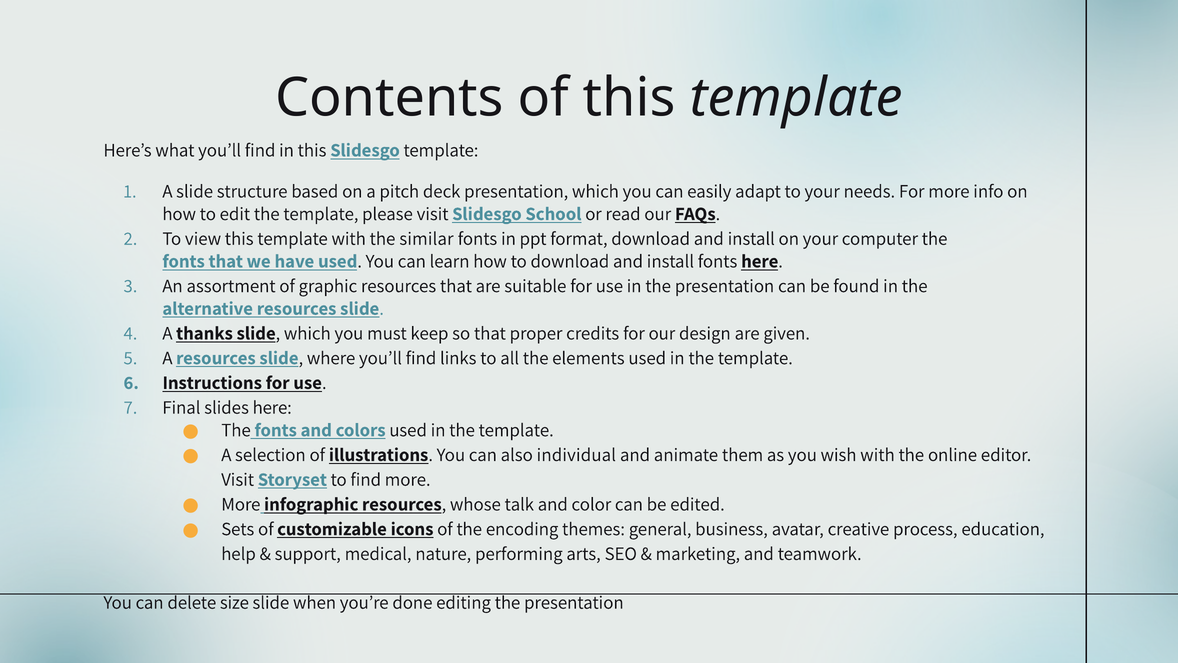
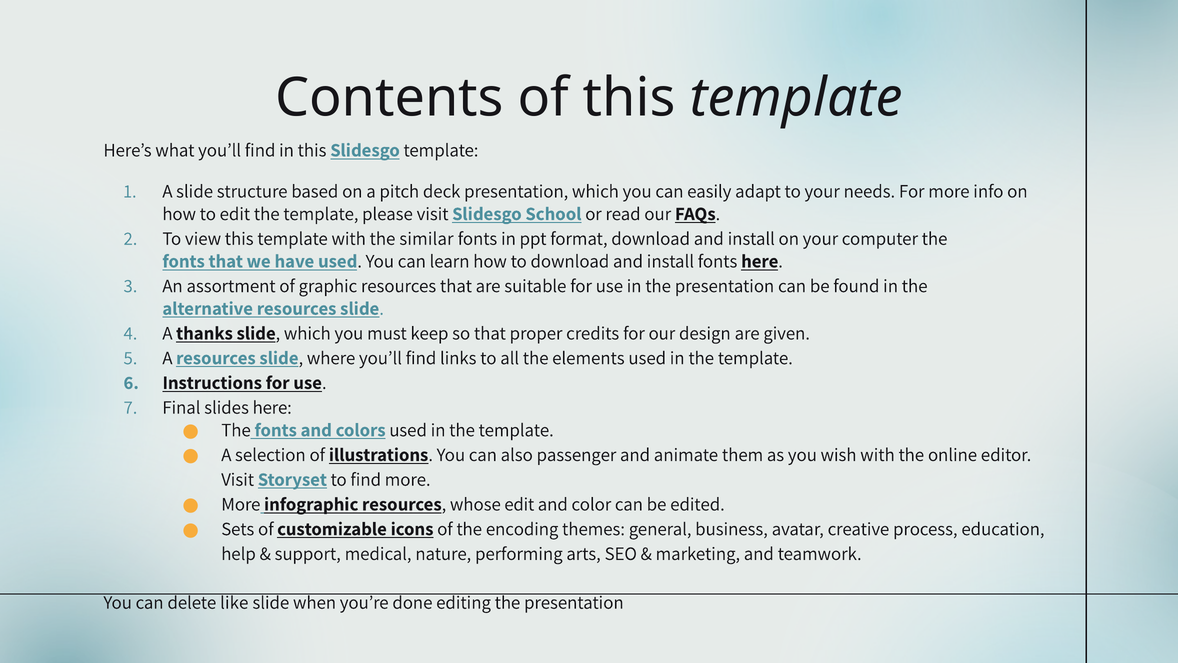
individual: individual -> passenger
whose talk: talk -> edit
size: size -> like
